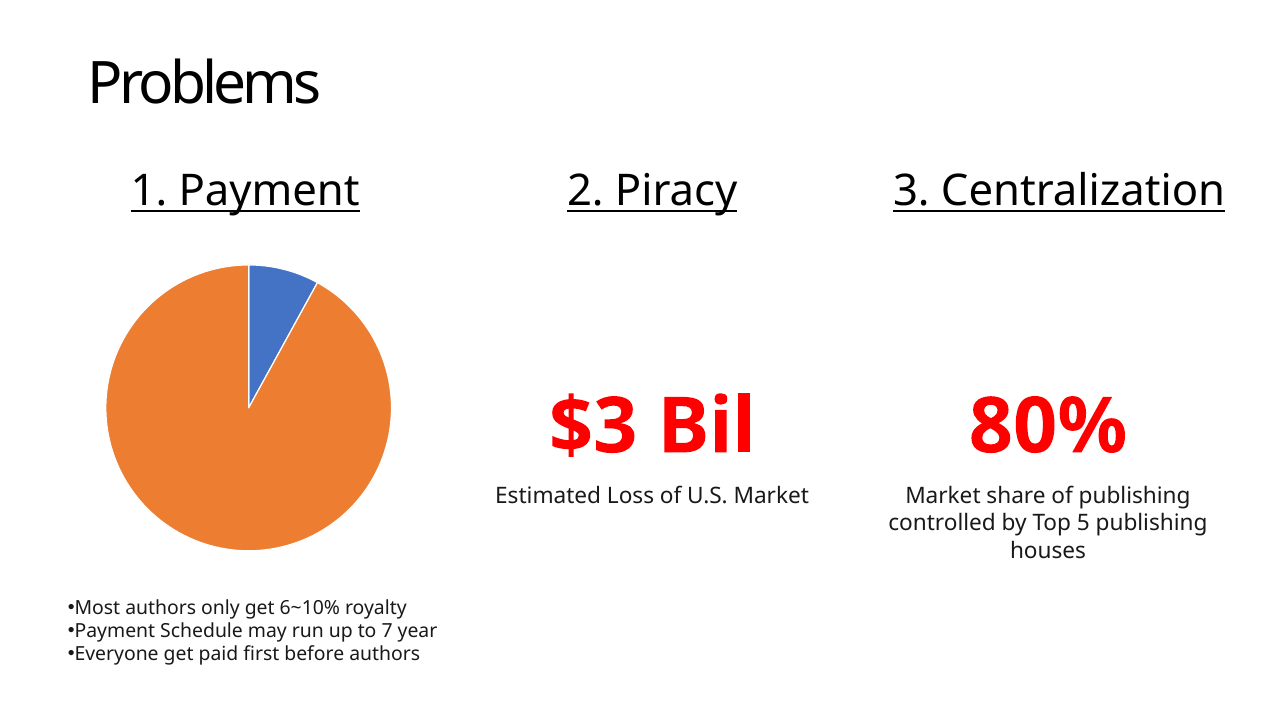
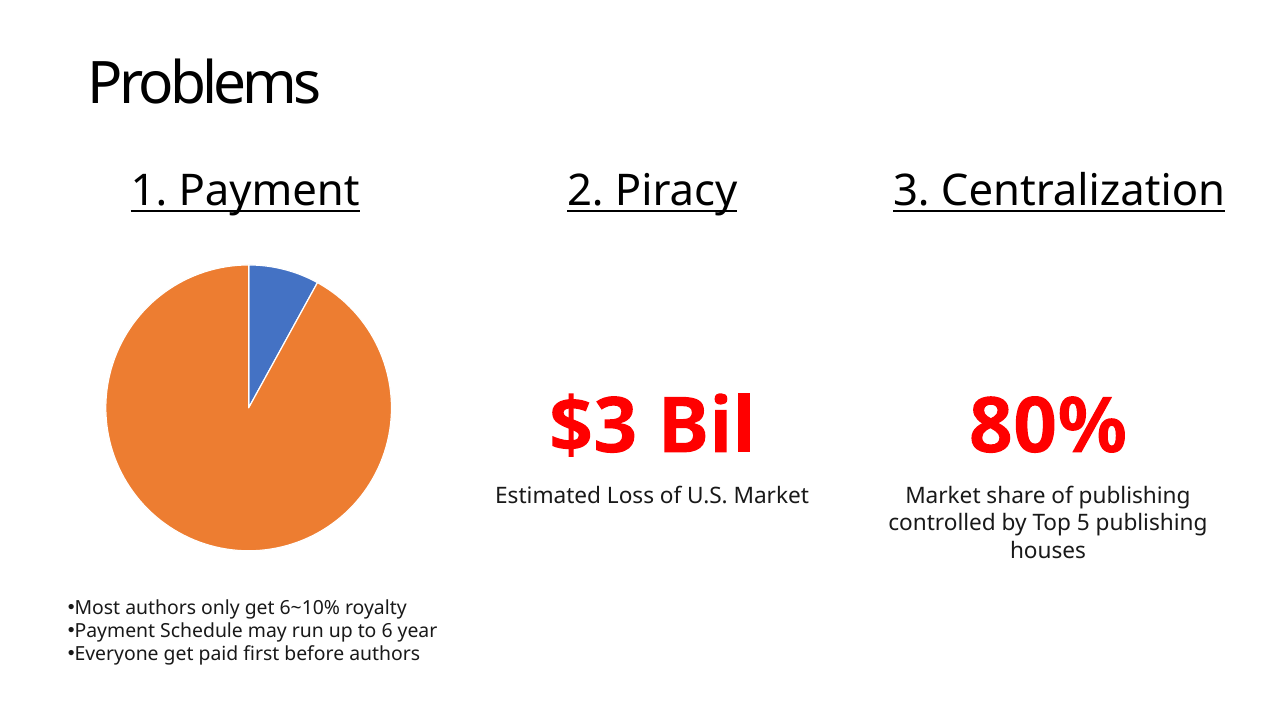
7: 7 -> 6
